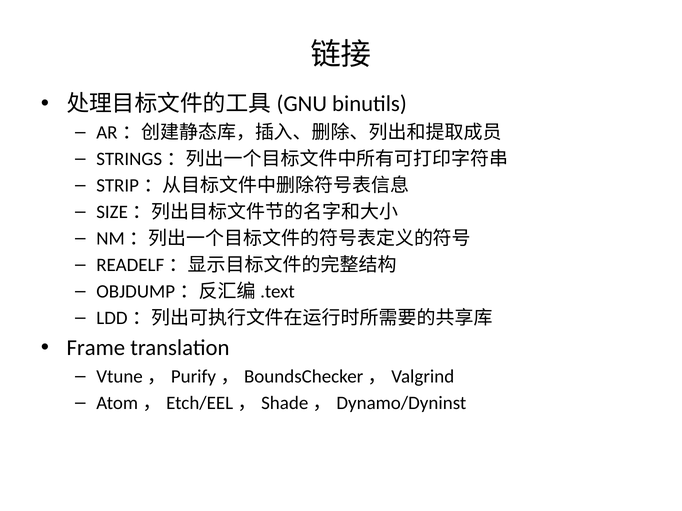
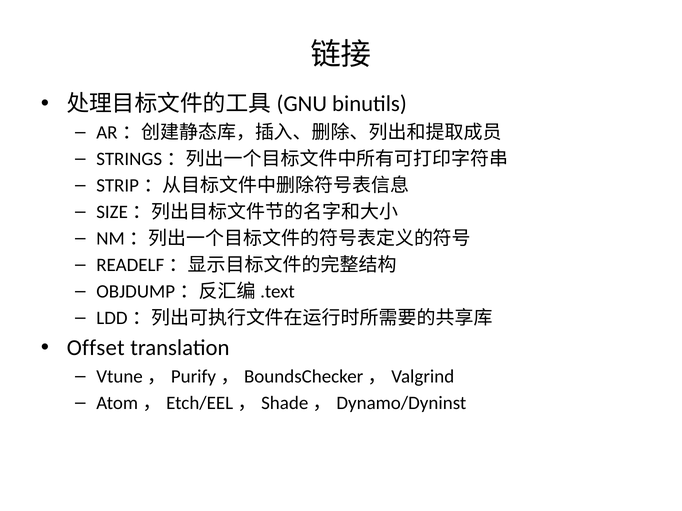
Frame: Frame -> Offset
